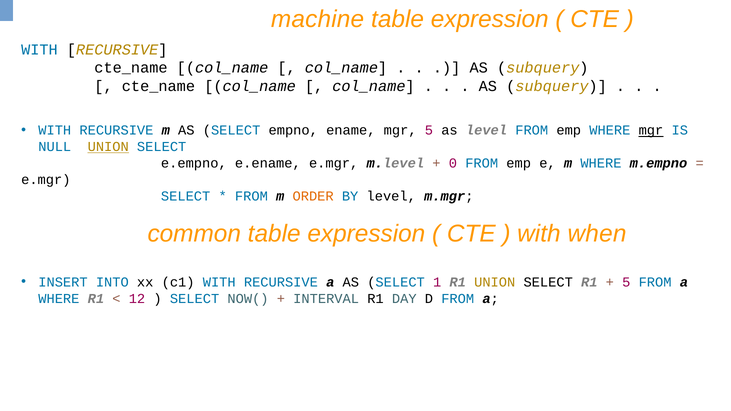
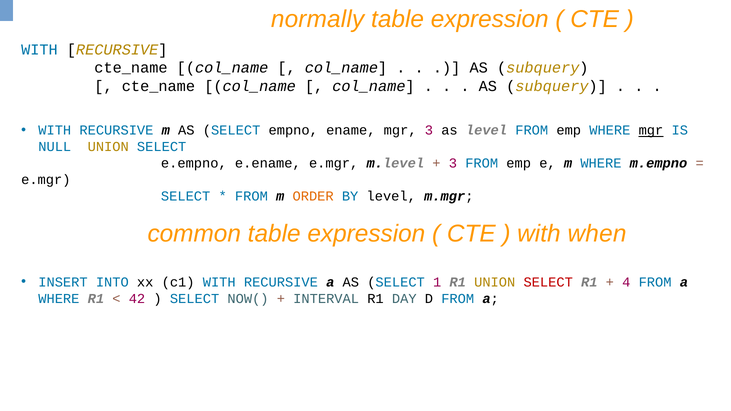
machine: machine -> normally
mgr 5: 5 -> 3
UNION at (108, 147) underline: present -> none
0 at (453, 163): 0 -> 3
SELECT at (548, 282) colour: black -> red
5 at (626, 282): 5 -> 4
12: 12 -> 42
